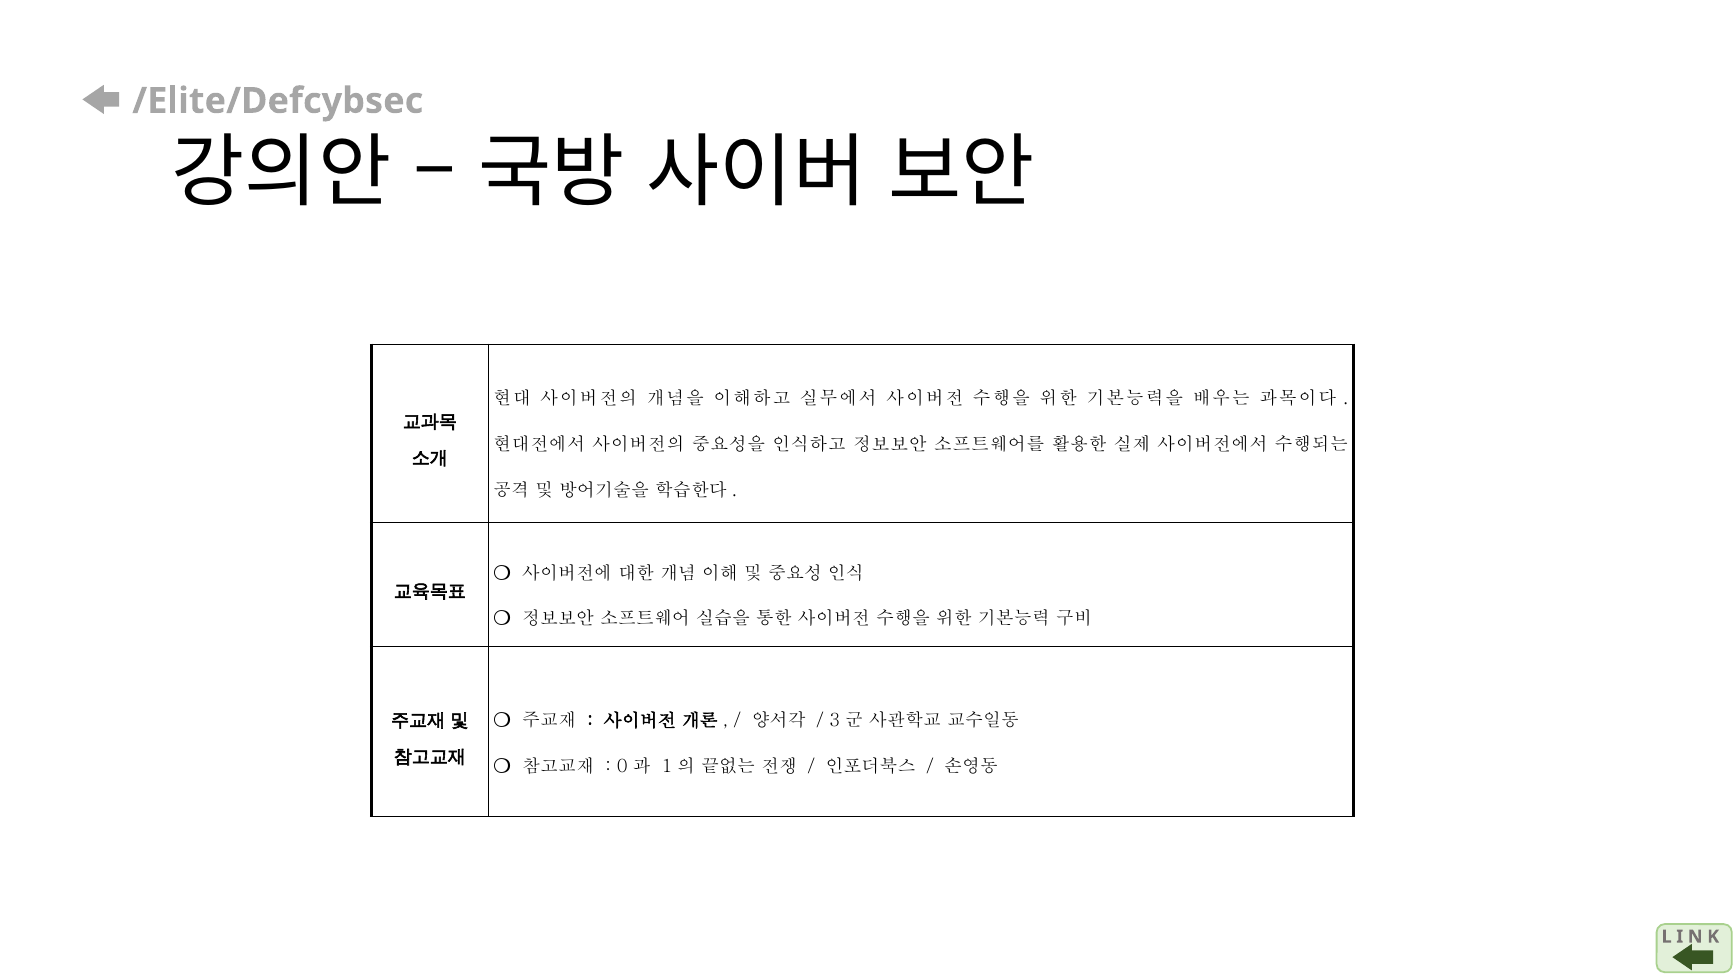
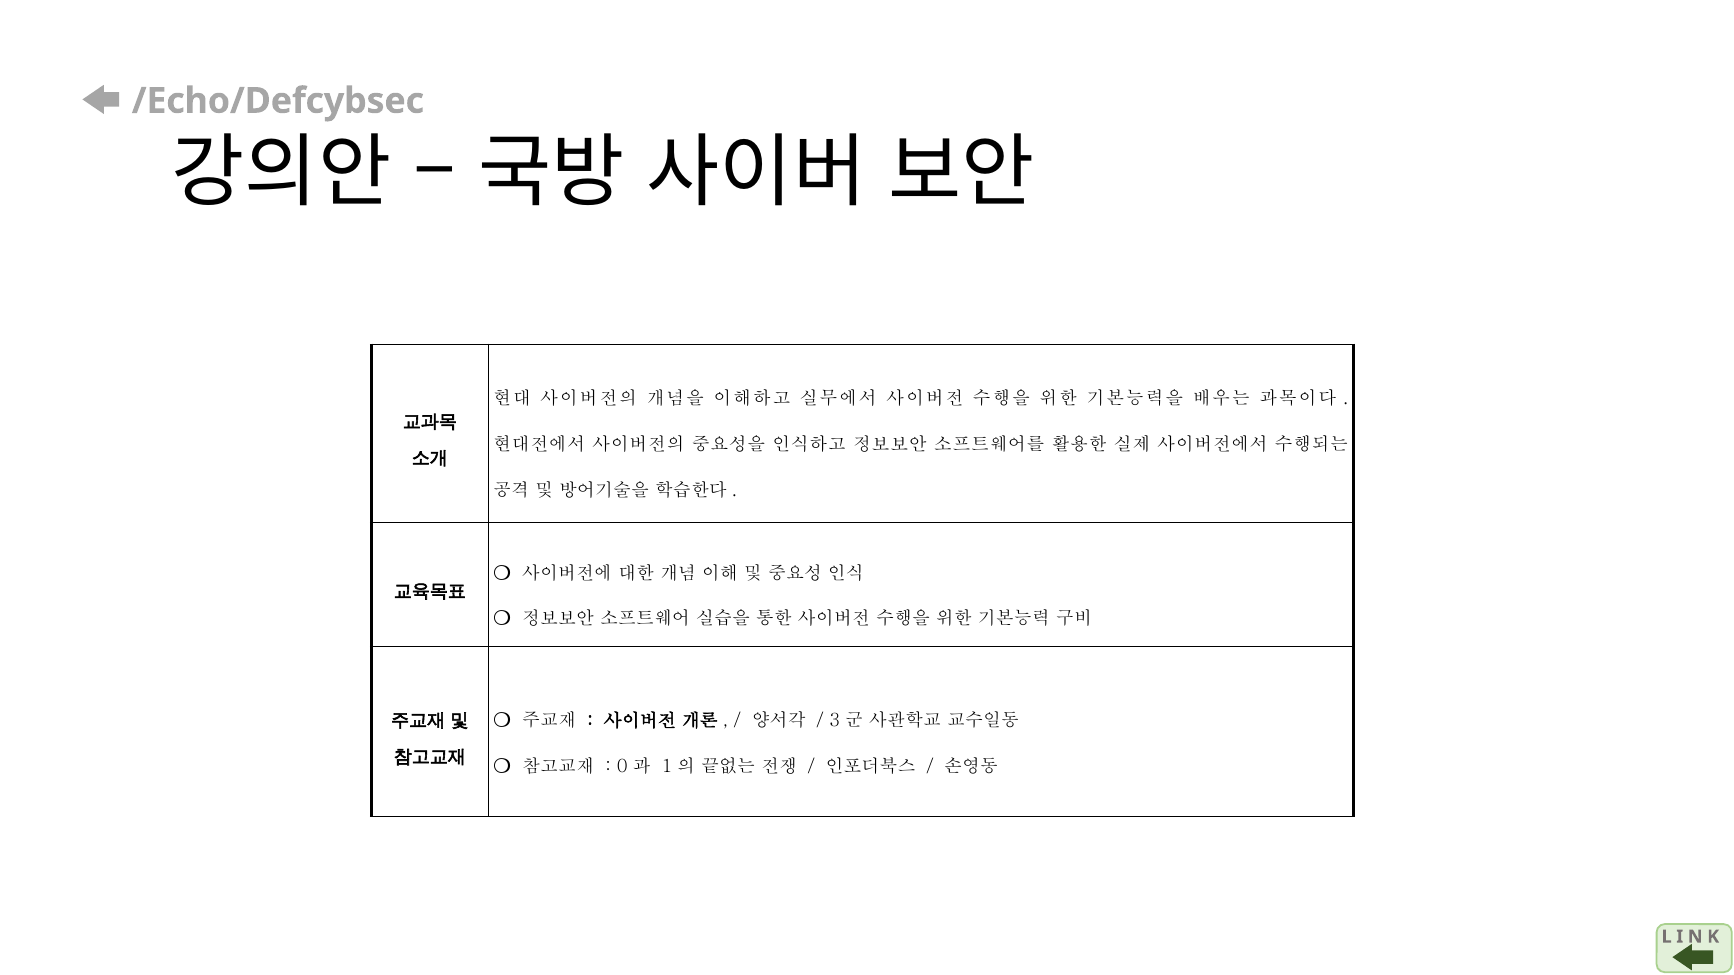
/Elite/Defcybsec: /Elite/Defcybsec -> /Echo/Defcybsec
